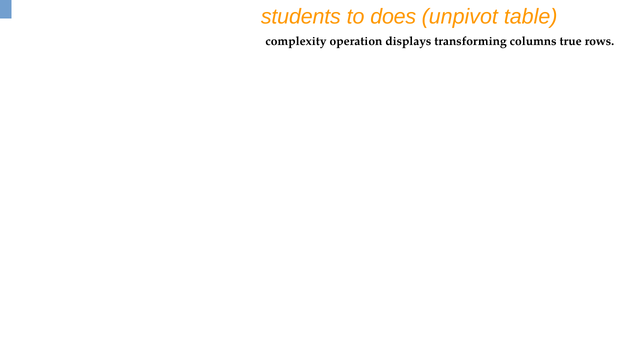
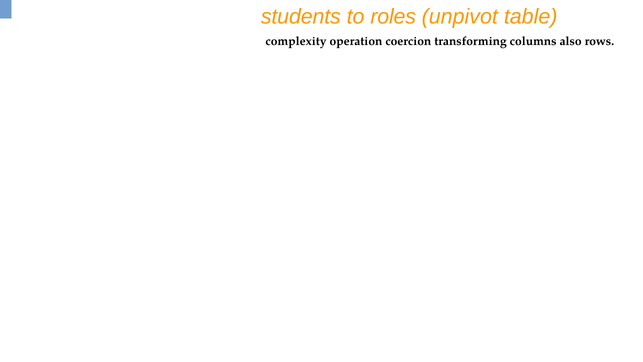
does: does -> roles
displays: displays -> coercion
true: true -> also
